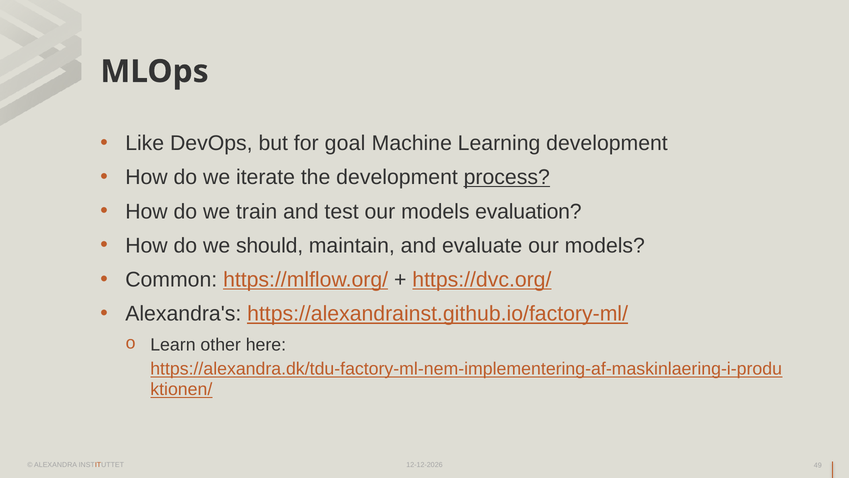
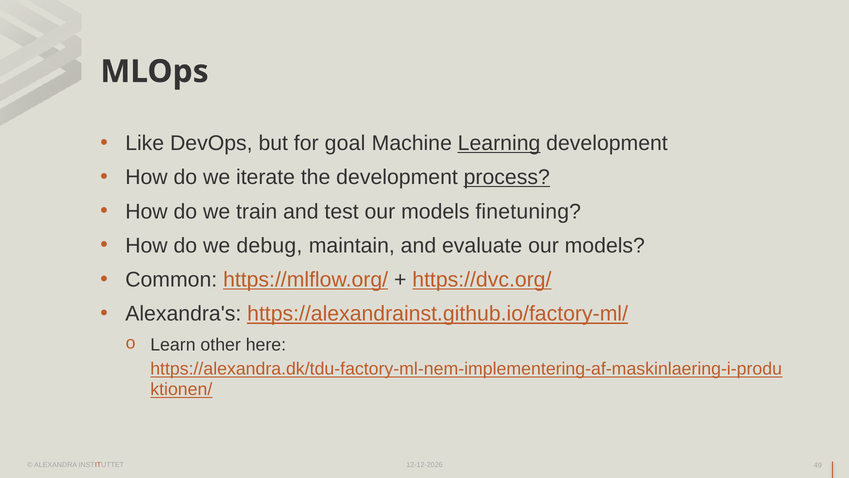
Learning underline: none -> present
evaluation: evaluation -> finetuning
should: should -> debug
